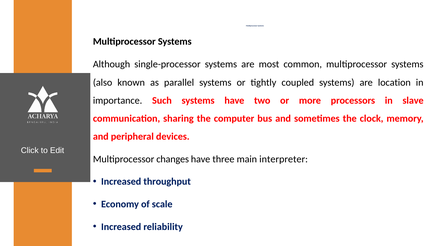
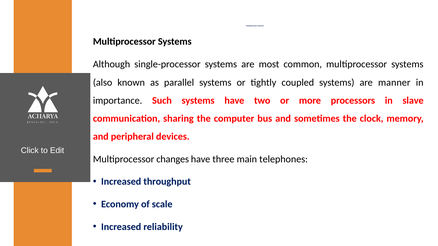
location: location -> manner
interpreter: interpreter -> telephones
